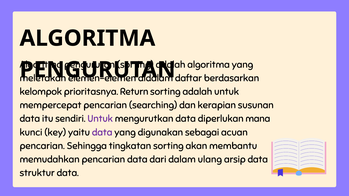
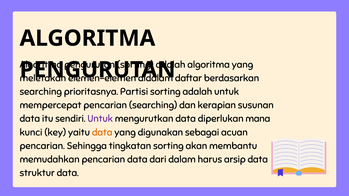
kelompok at (41, 92): kelompok -> searching
Return: Return -> Partisi
data at (102, 133) colour: purple -> orange
ulang: ulang -> harus
